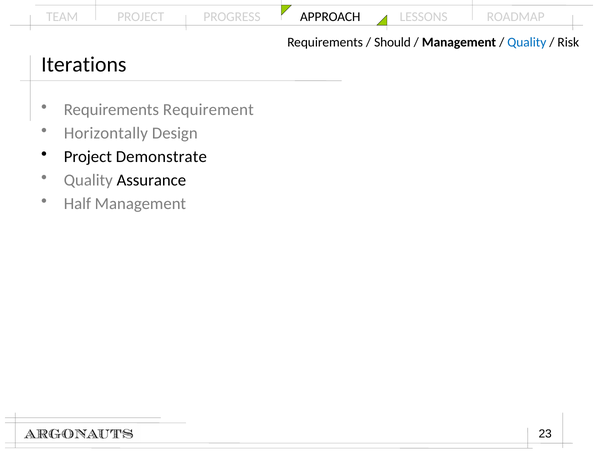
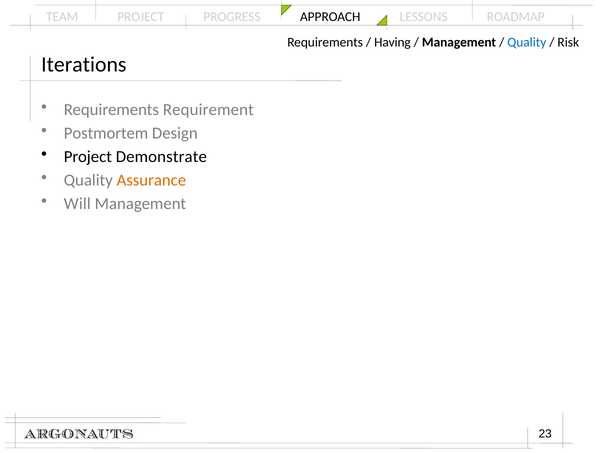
Should: Should -> Having
Horizontally: Horizontally -> Postmortem
Assurance colour: black -> orange
Half: Half -> Will
